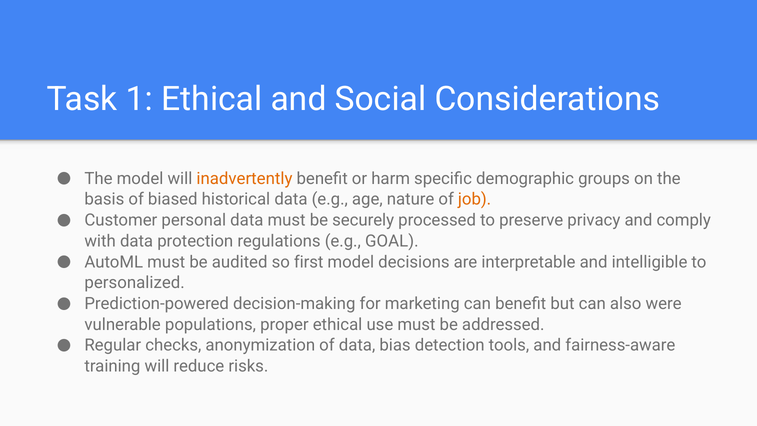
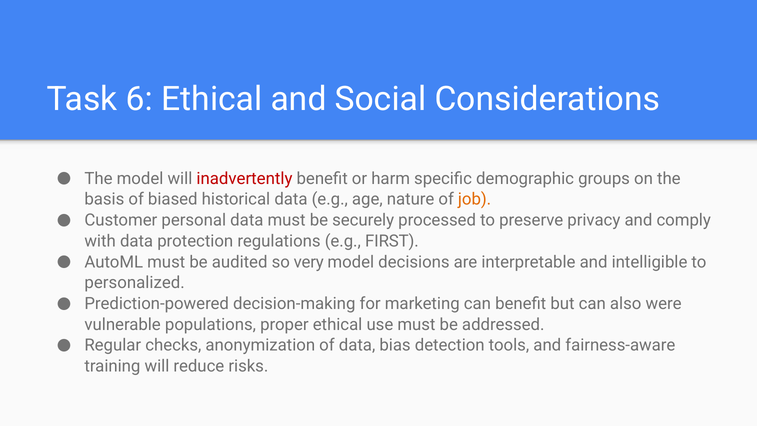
1: 1 -> 6
inadvertently colour: orange -> red
GOAL: GOAL -> FIRST
first: first -> very
